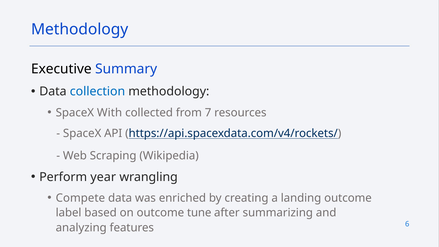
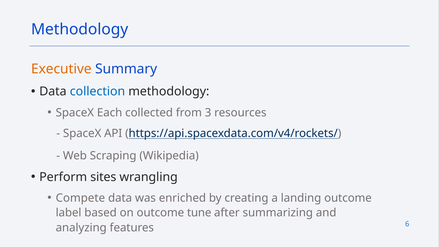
Executive colour: black -> orange
With: With -> Each
7: 7 -> 3
year: year -> sites
